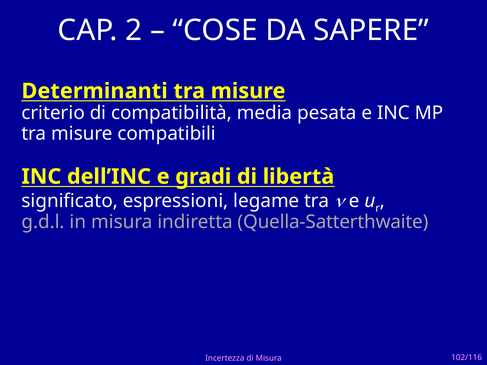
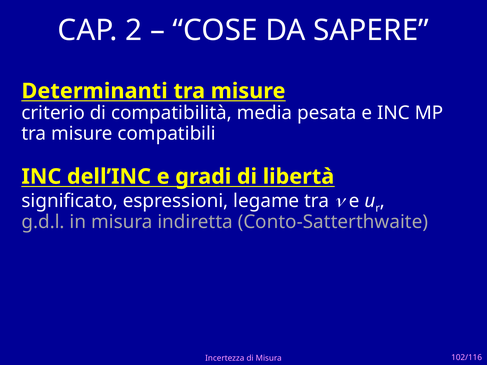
Quella-Satterthwaite: Quella-Satterthwaite -> Conto-Satterthwaite
